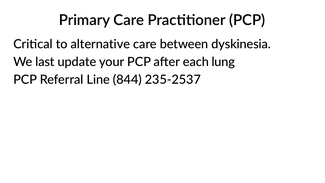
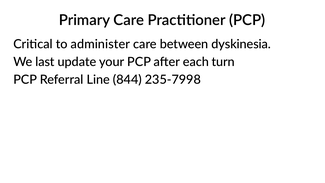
alternative: alternative -> administer
lung: lung -> turn
235-2537: 235-2537 -> 235-7998
